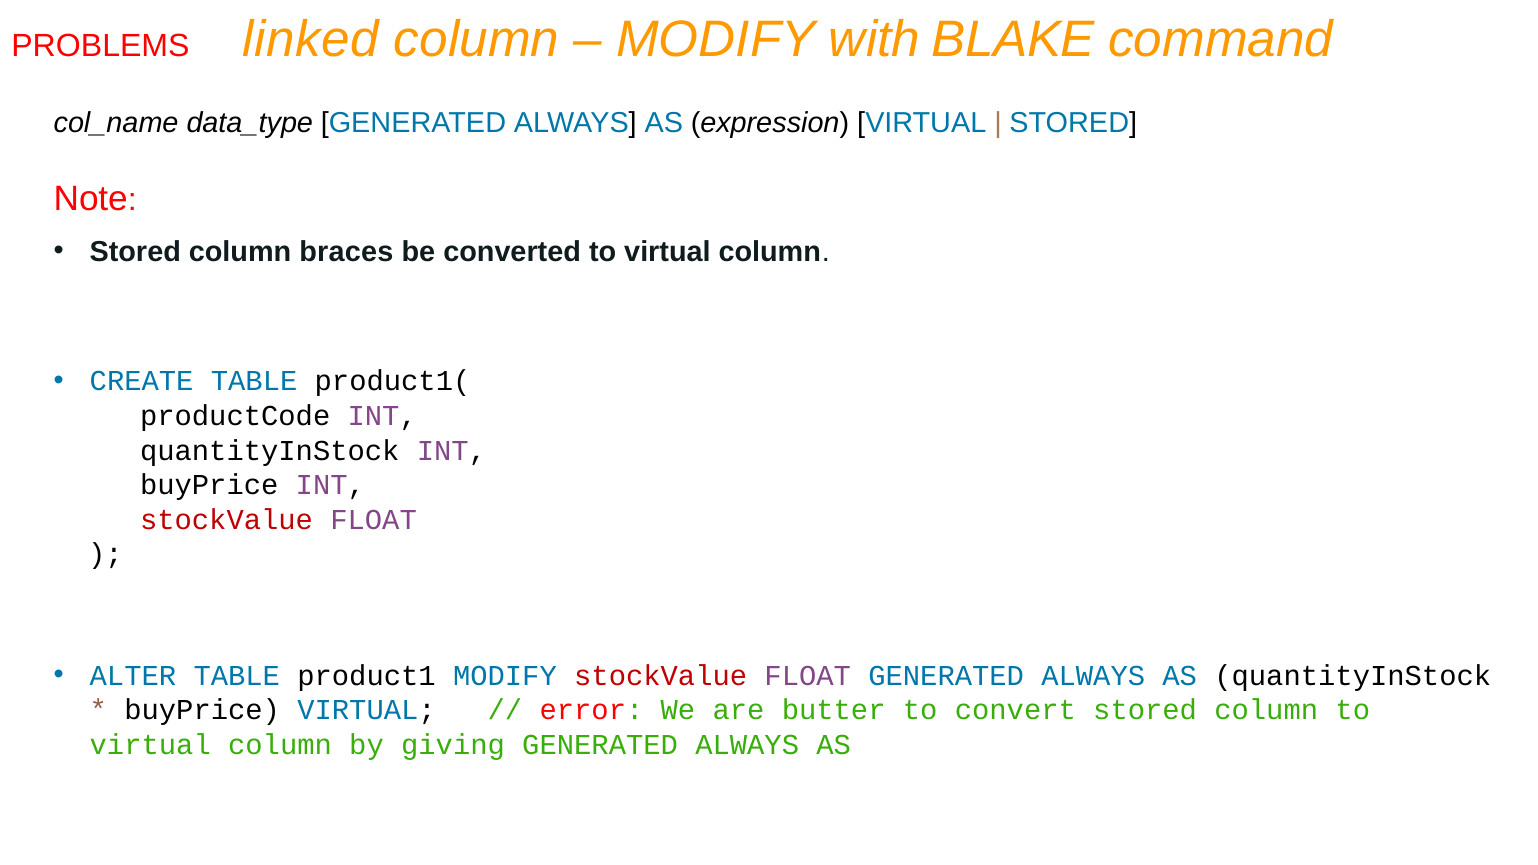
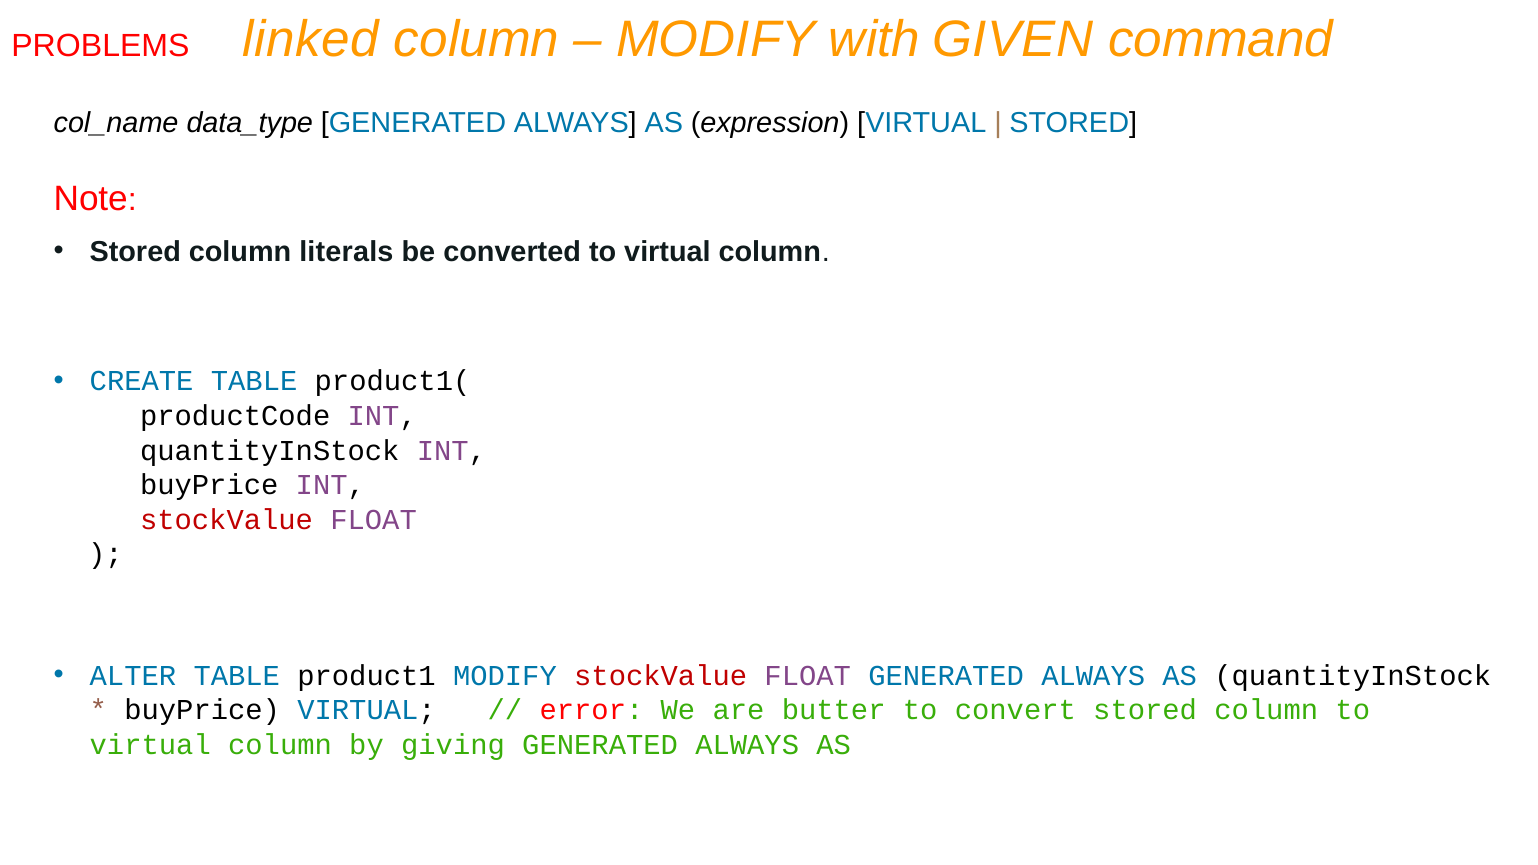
BLAKE: BLAKE -> GIVEN
braces: braces -> literals
